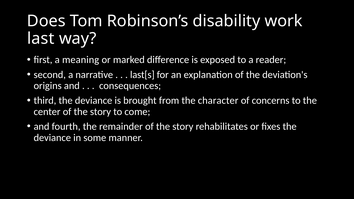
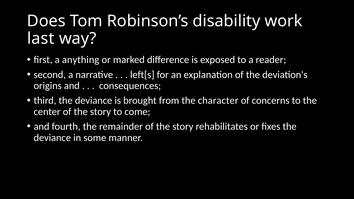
meaning: meaning -> anything
last[s: last[s -> left[s
